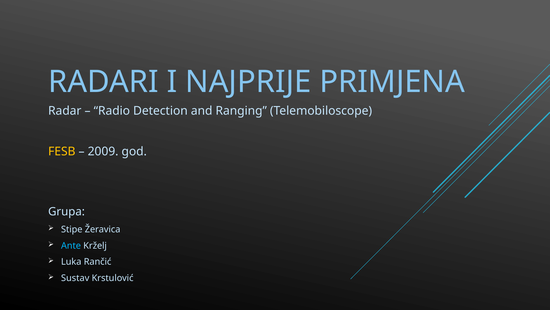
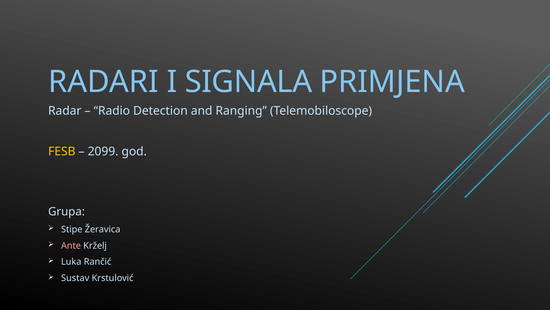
NAJPRIJE: NAJPRIJE -> SIGNALA
2009: 2009 -> 2099
Ante colour: light blue -> pink
